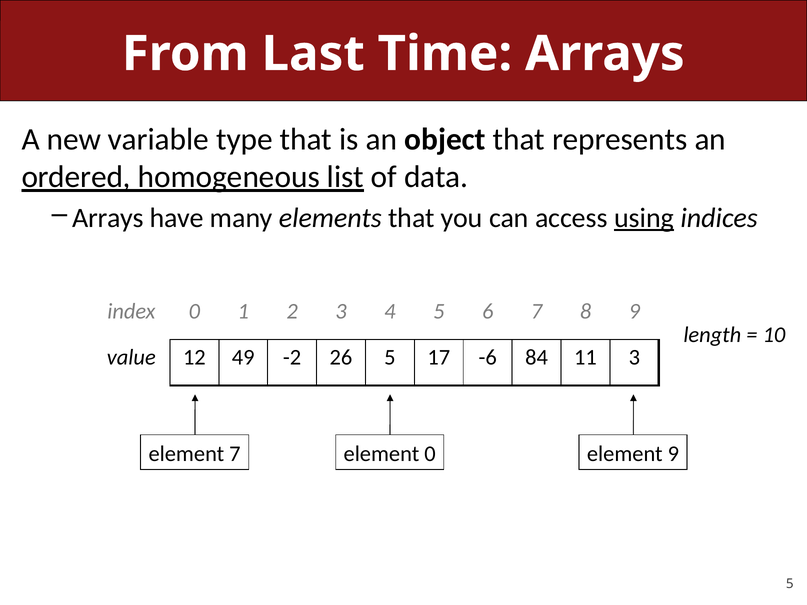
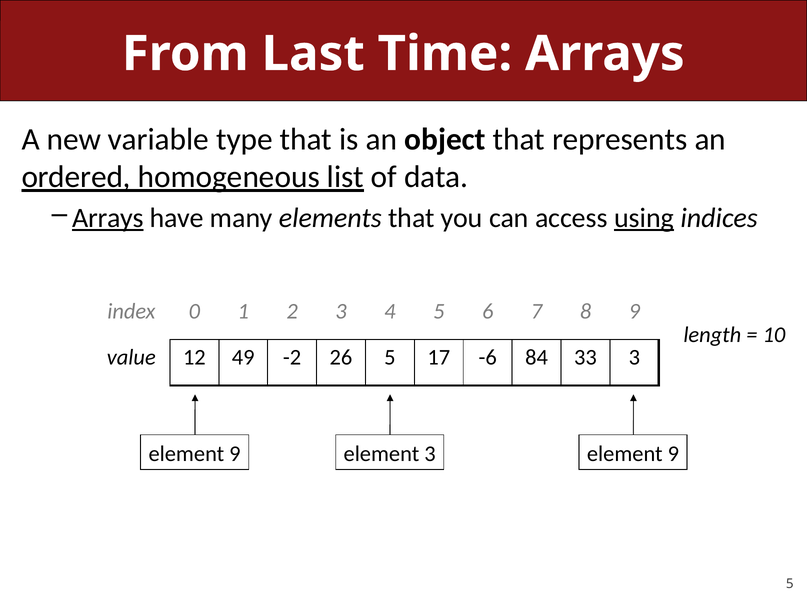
Arrays at (108, 218) underline: none -> present
11: 11 -> 33
7 at (235, 454): 7 -> 9
element 0: 0 -> 3
